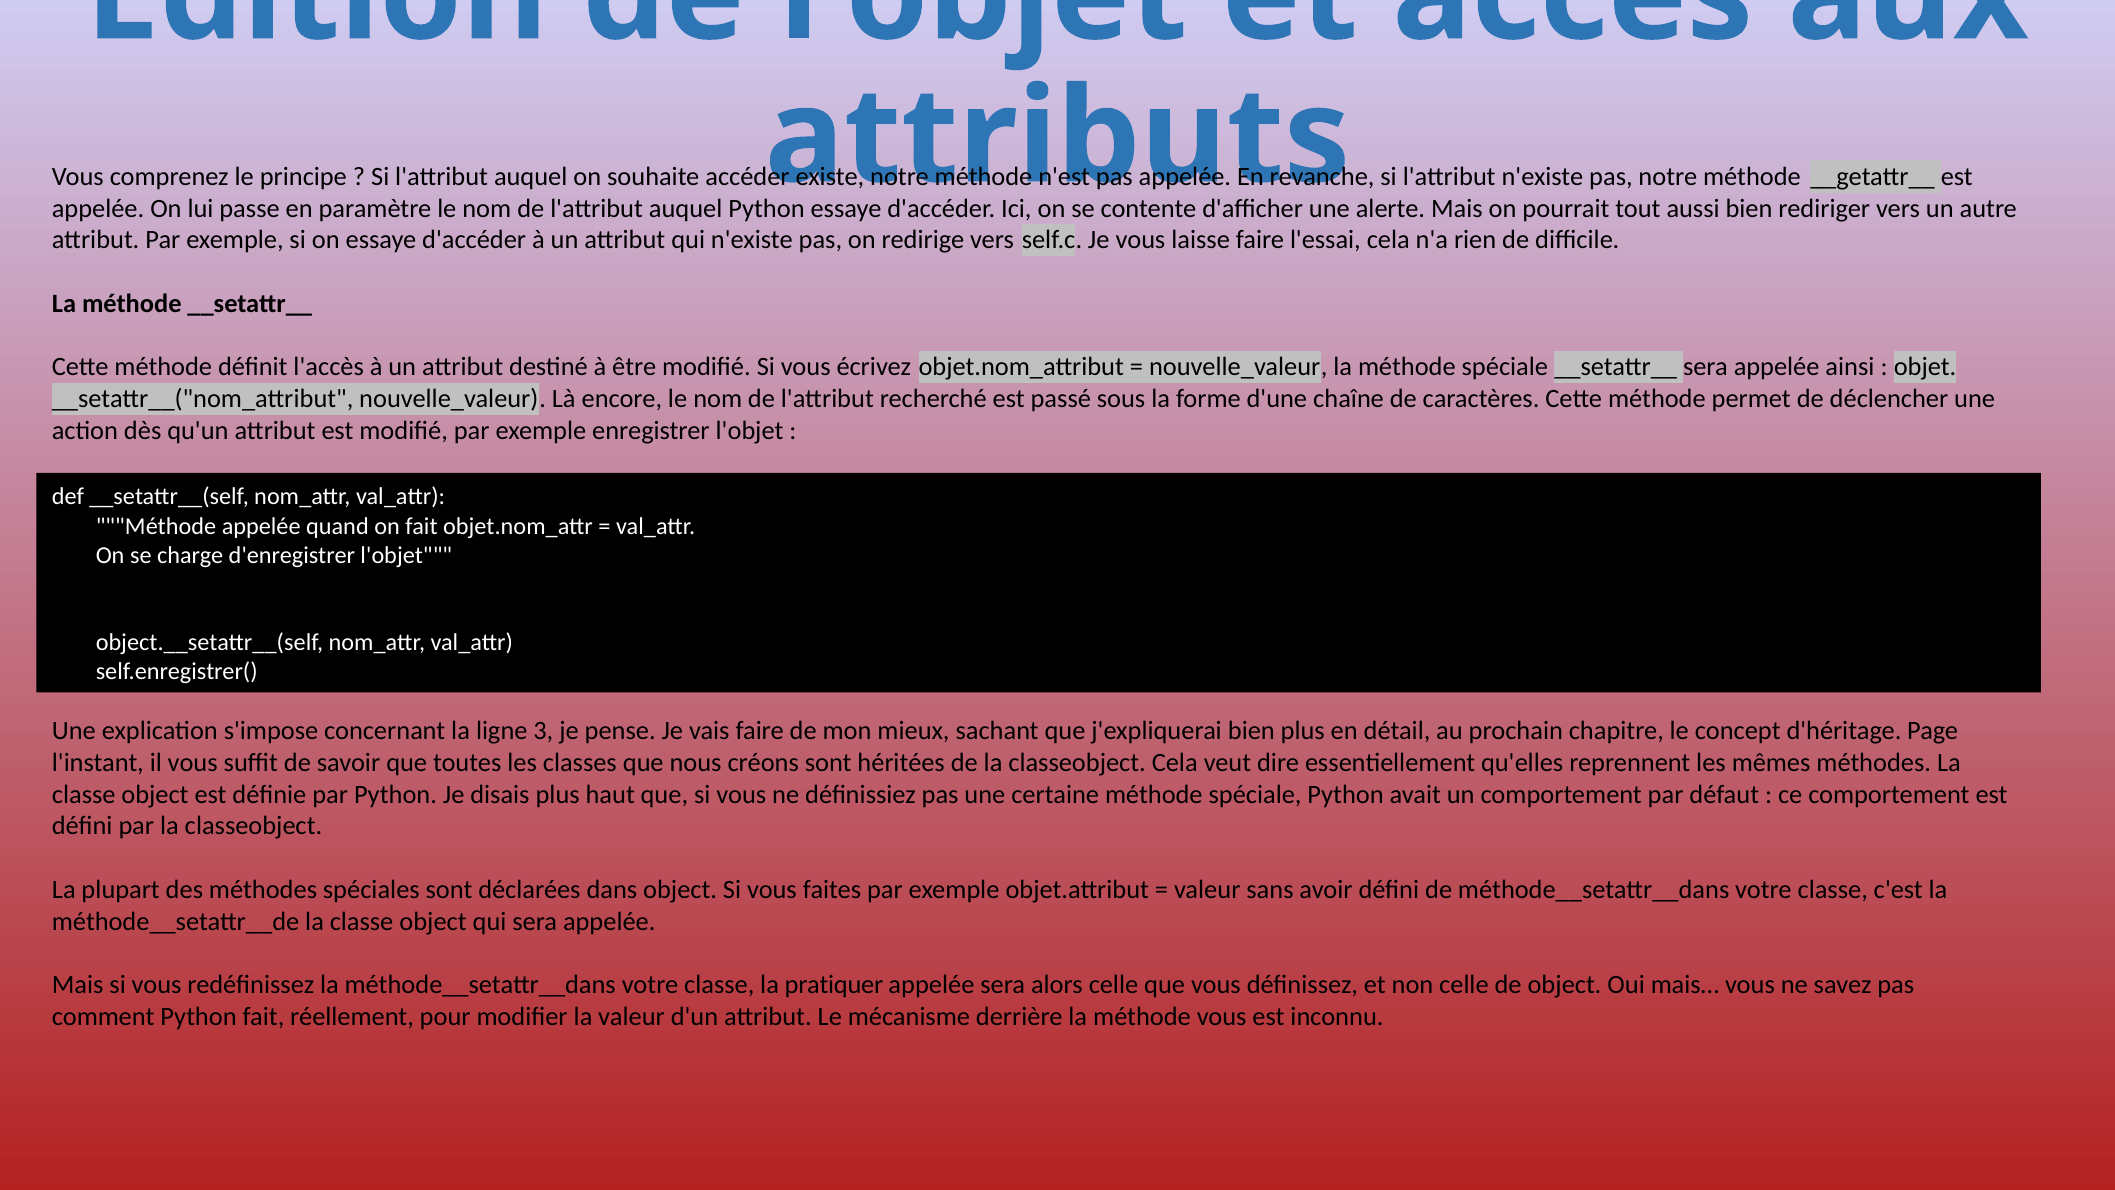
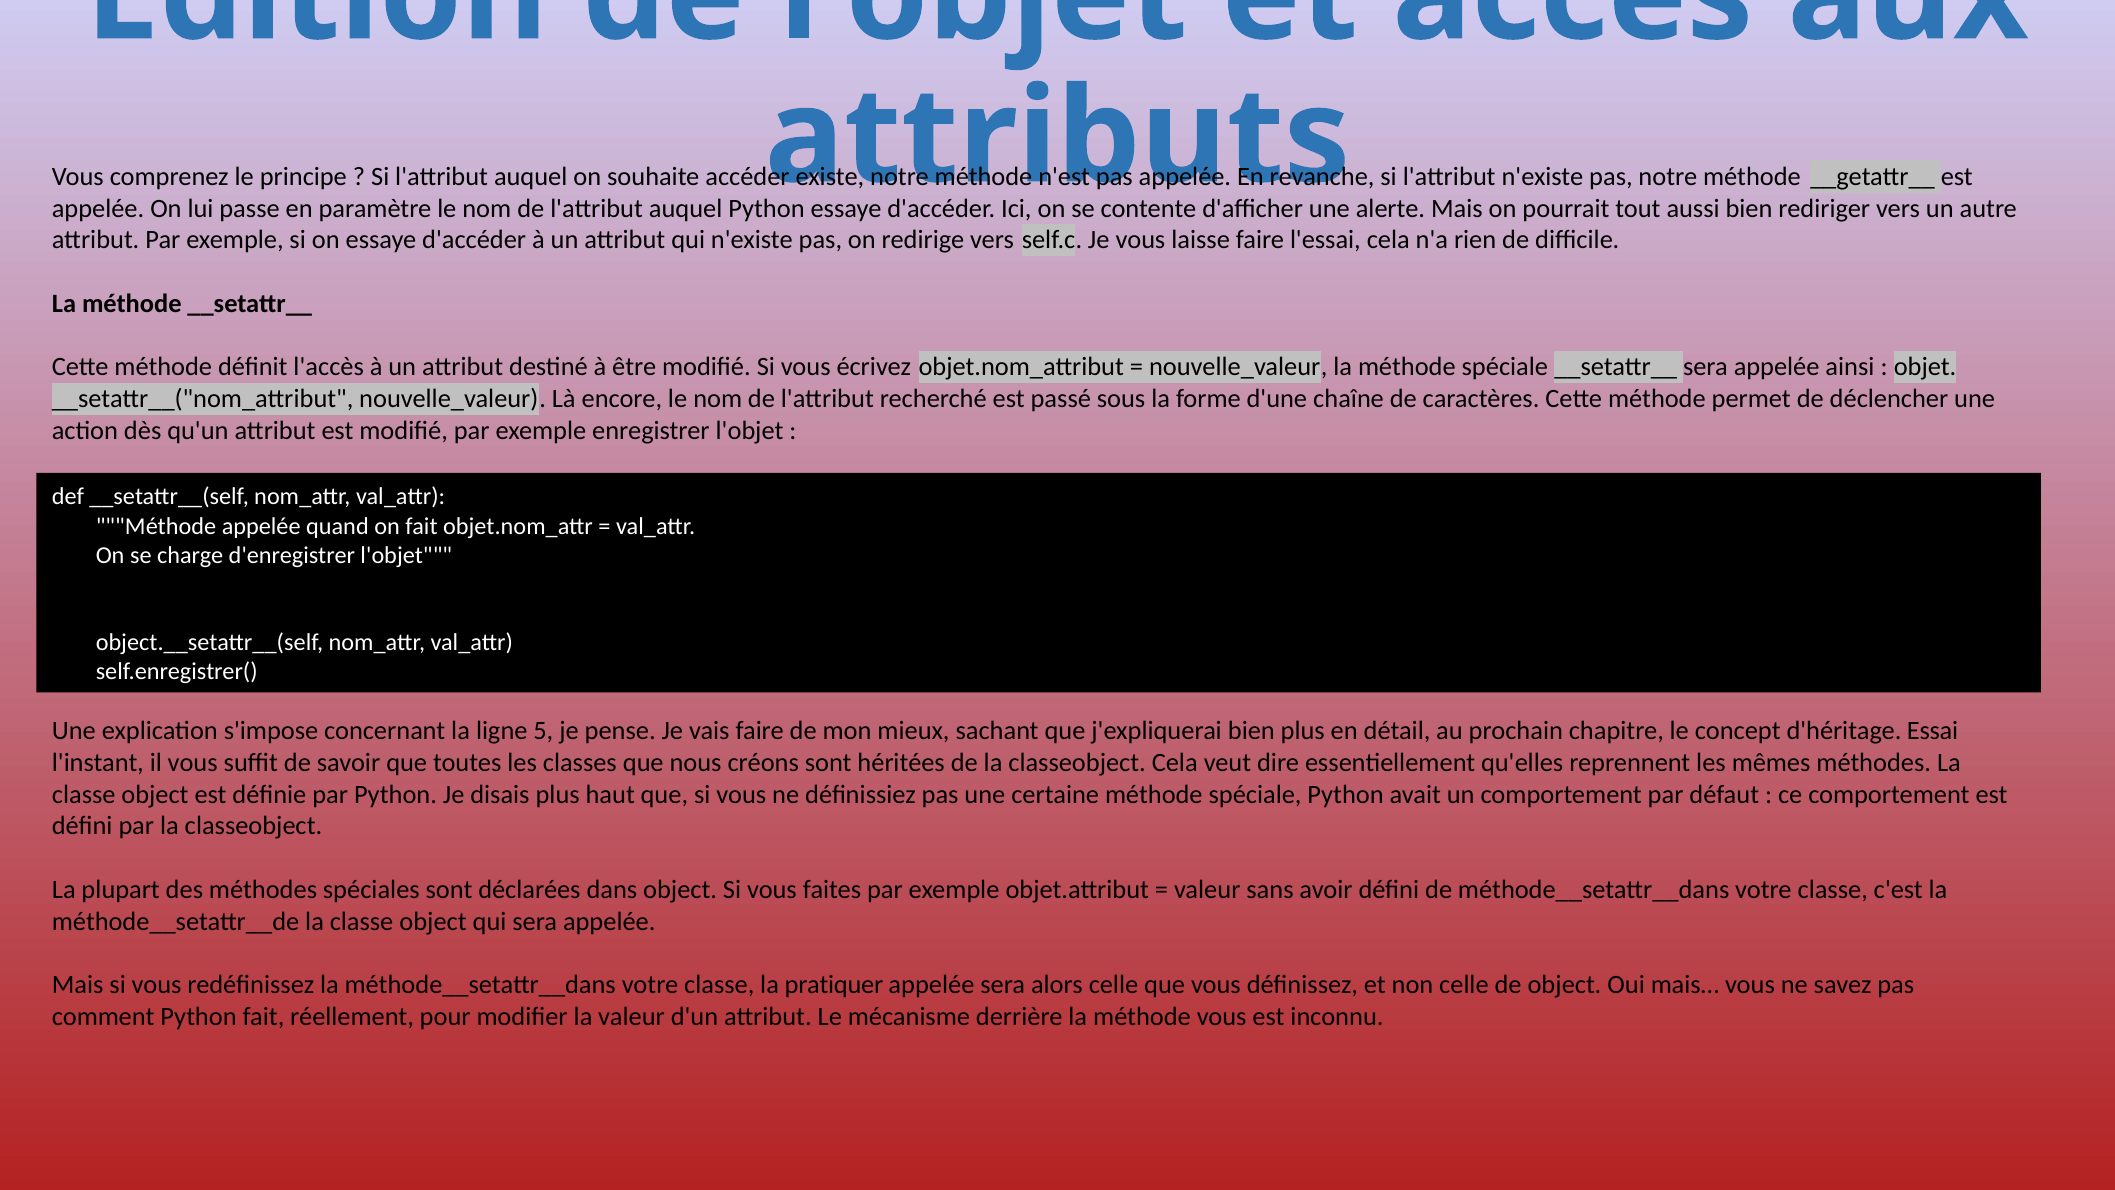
3: 3 -> 5
Page: Page -> Essai
